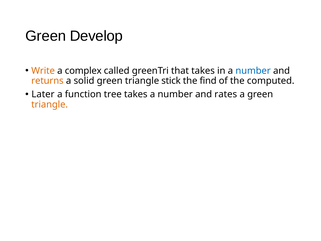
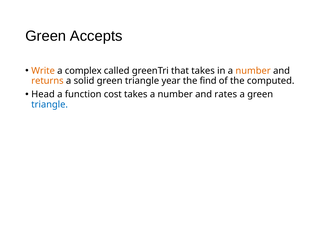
Develop: Develop -> Accepts
number at (253, 71) colour: blue -> orange
stick: stick -> year
Later: Later -> Head
tree: tree -> cost
triangle at (50, 104) colour: orange -> blue
